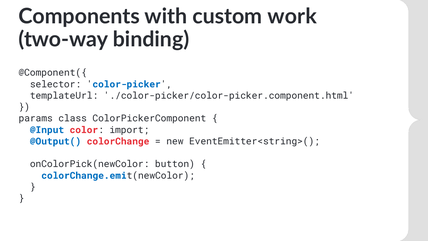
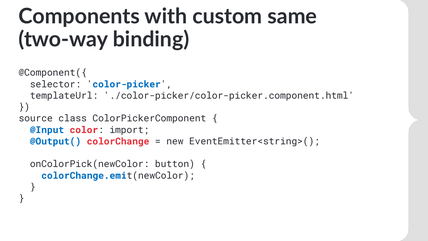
work: work -> same
params: params -> source
